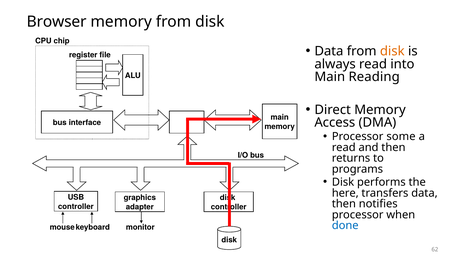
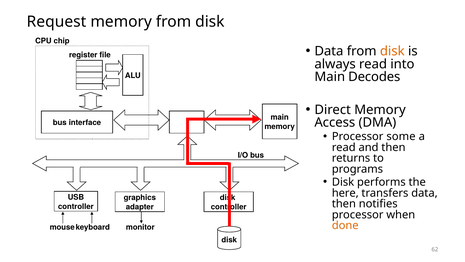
Browser: Browser -> Request
Reading: Reading -> Decodes
done colour: blue -> orange
